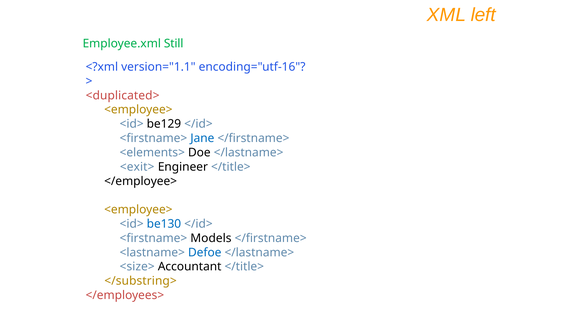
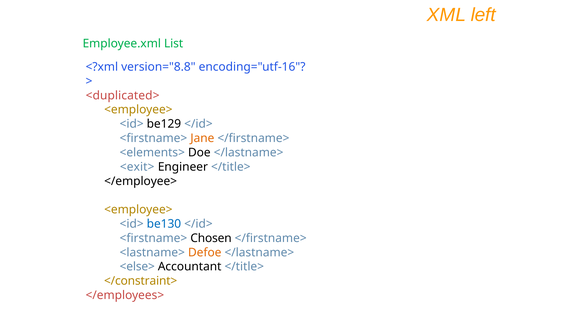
Still: Still -> List
version="1.1: version="1.1 -> version="8.8
Jane colour: blue -> orange
Models: Models -> Chosen
Defoe colour: blue -> orange
<size>: <size> -> <else>
</substring>: </substring> -> </constraint>
